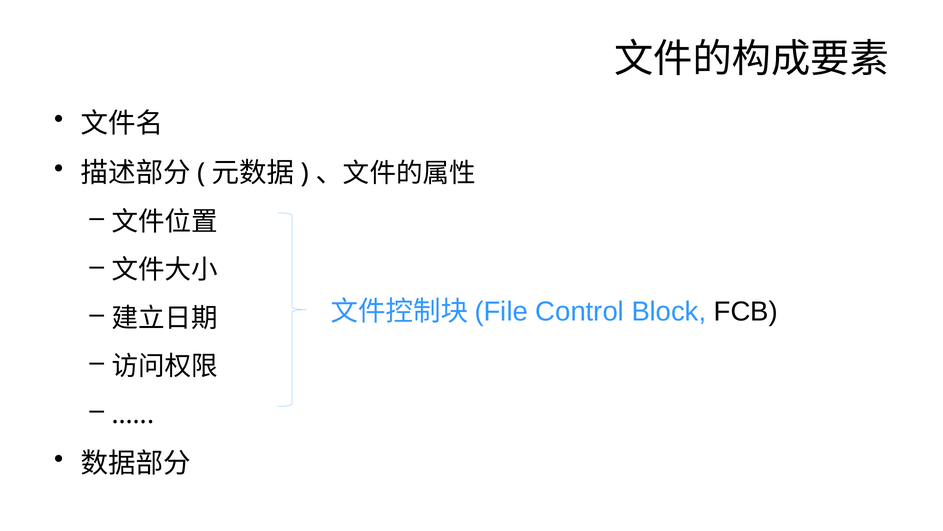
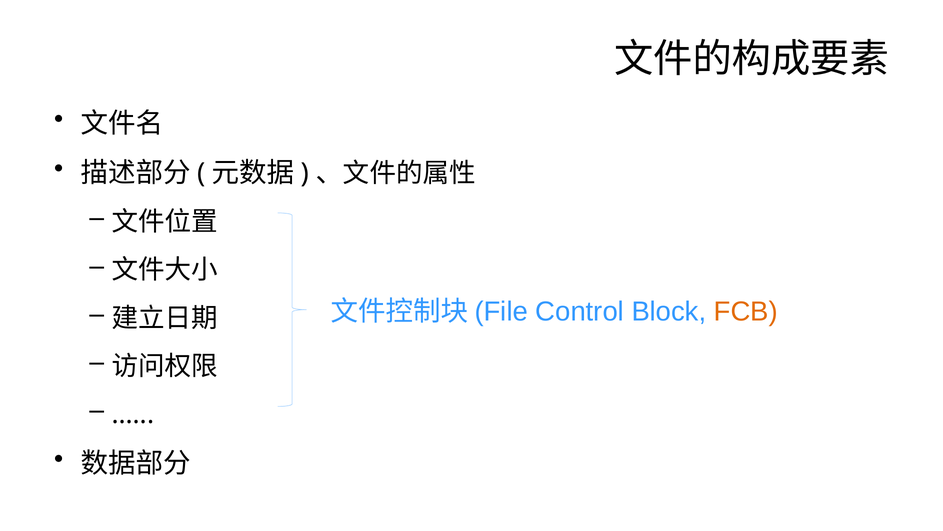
FCB colour: black -> orange
